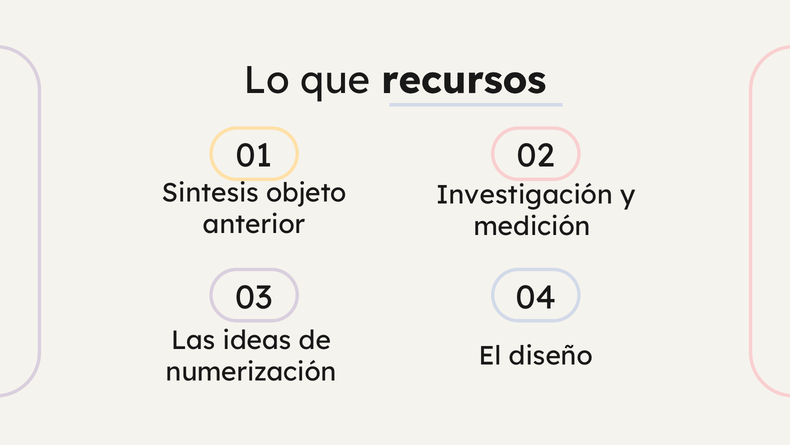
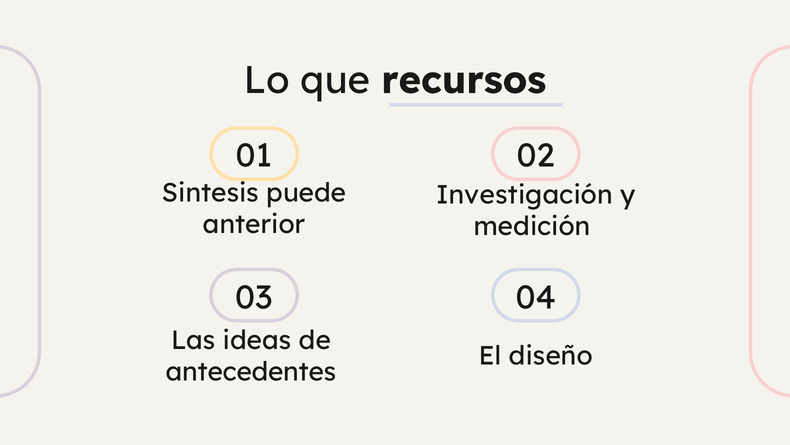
objeto: objeto -> puede
numerización: numerización -> antecedentes
